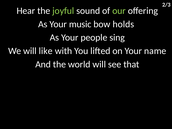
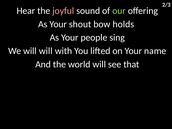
joyful colour: light green -> pink
music: music -> shout
will like: like -> will
